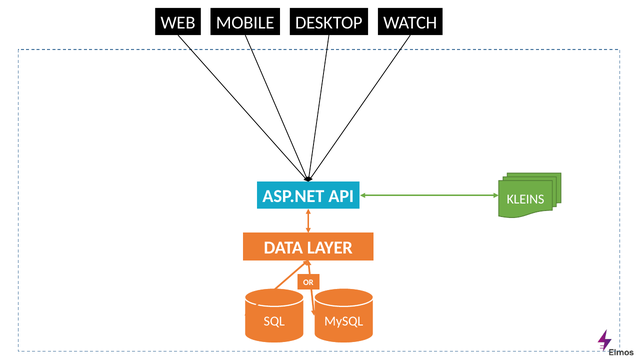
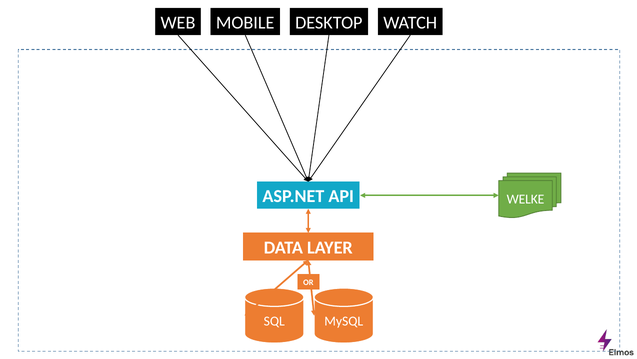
KLEINS: KLEINS -> WELKE
